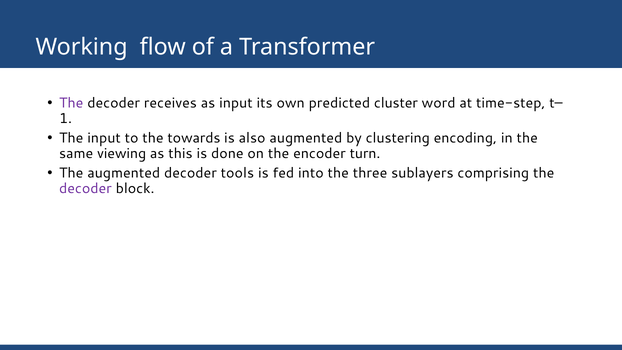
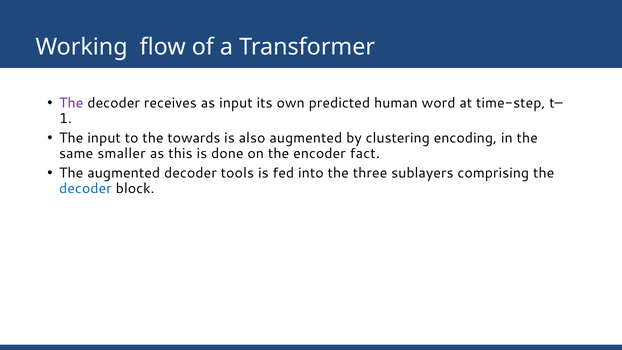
cluster: cluster -> human
viewing: viewing -> smaller
turn: turn -> fact
decoder at (85, 188) colour: purple -> blue
